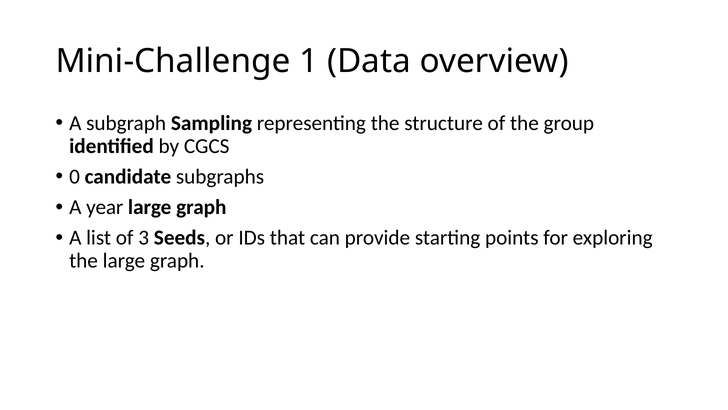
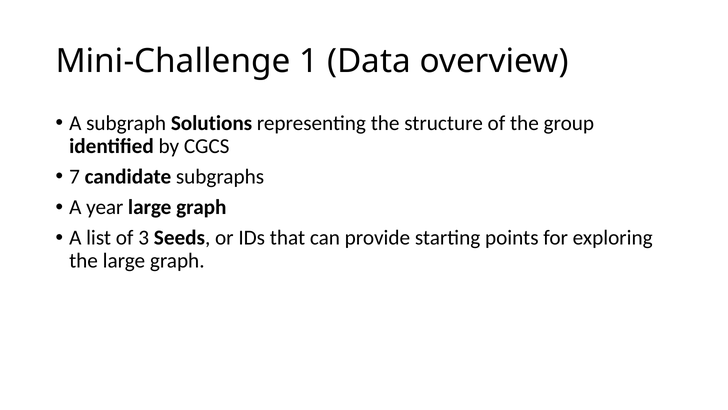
Sampling: Sampling -> Solutions
0: 0 -> 7
